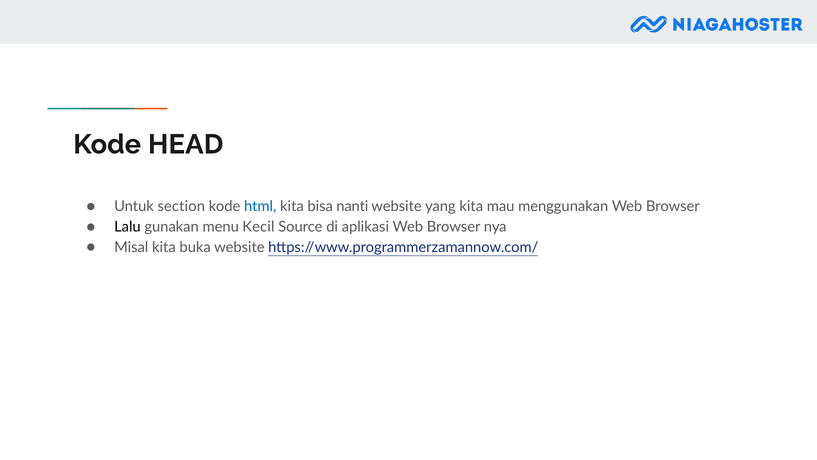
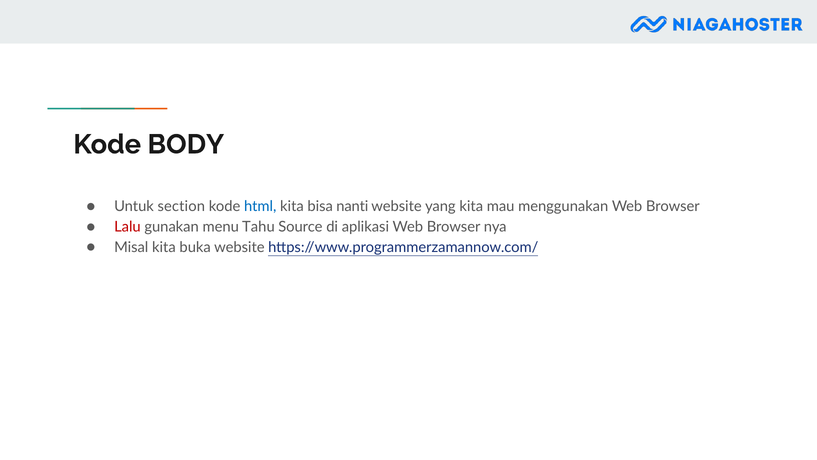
HEAD: HEAD -> BODY
Lalu colour: black -> red
Kecil: Kecil -> Tahu
